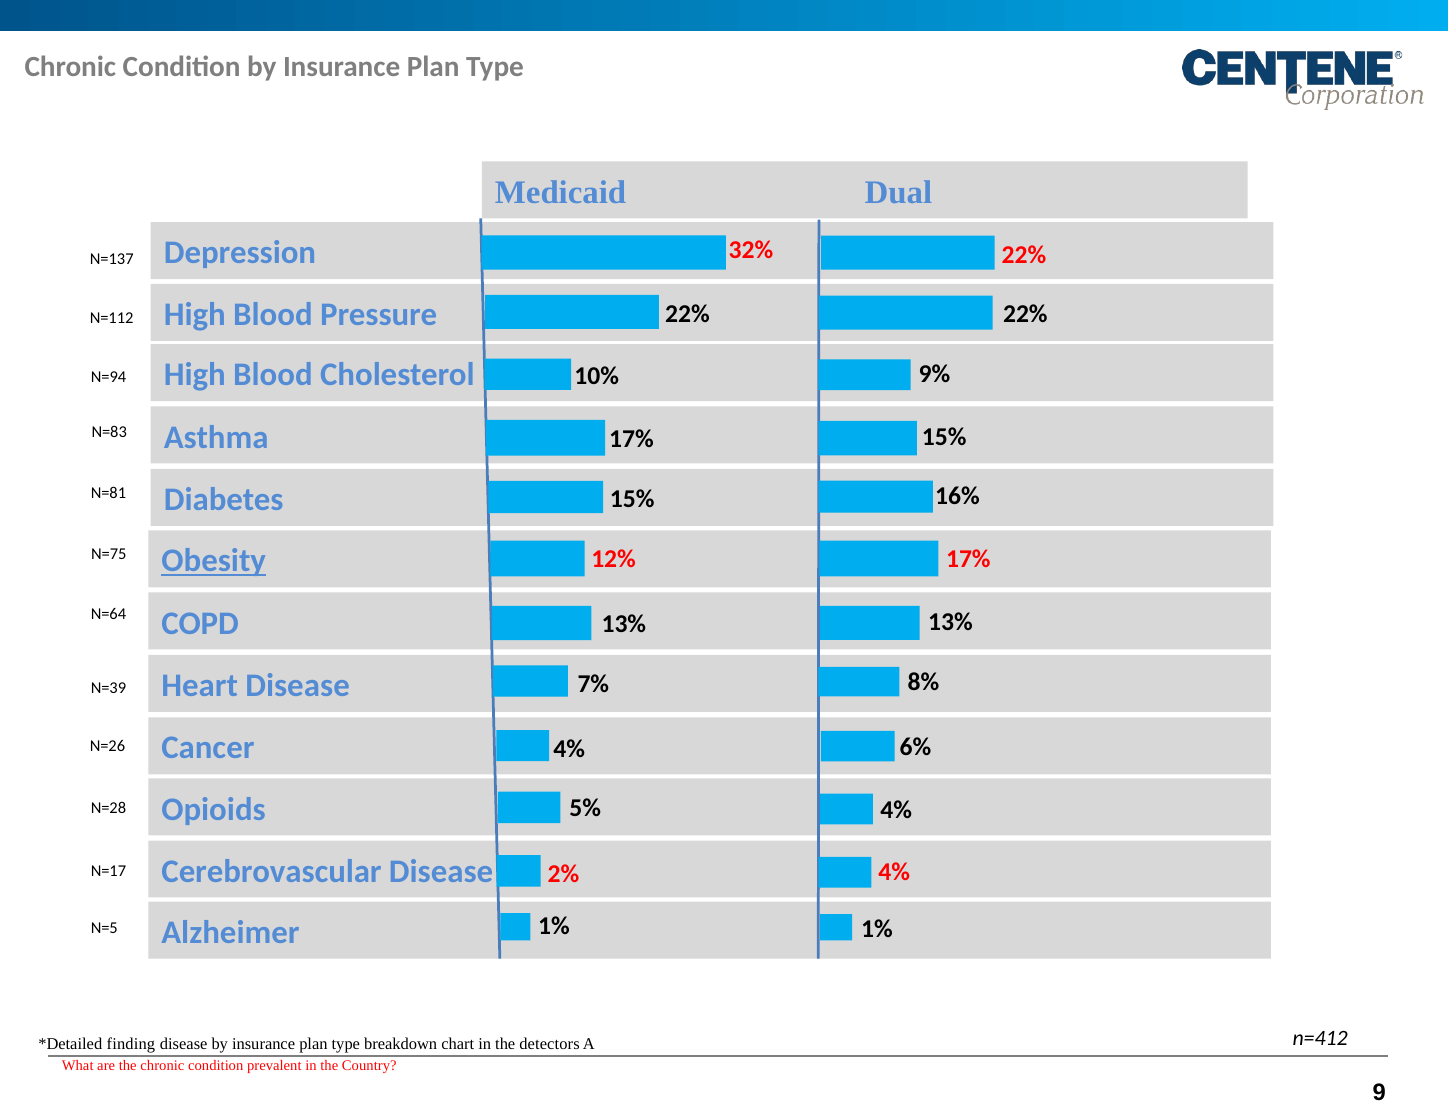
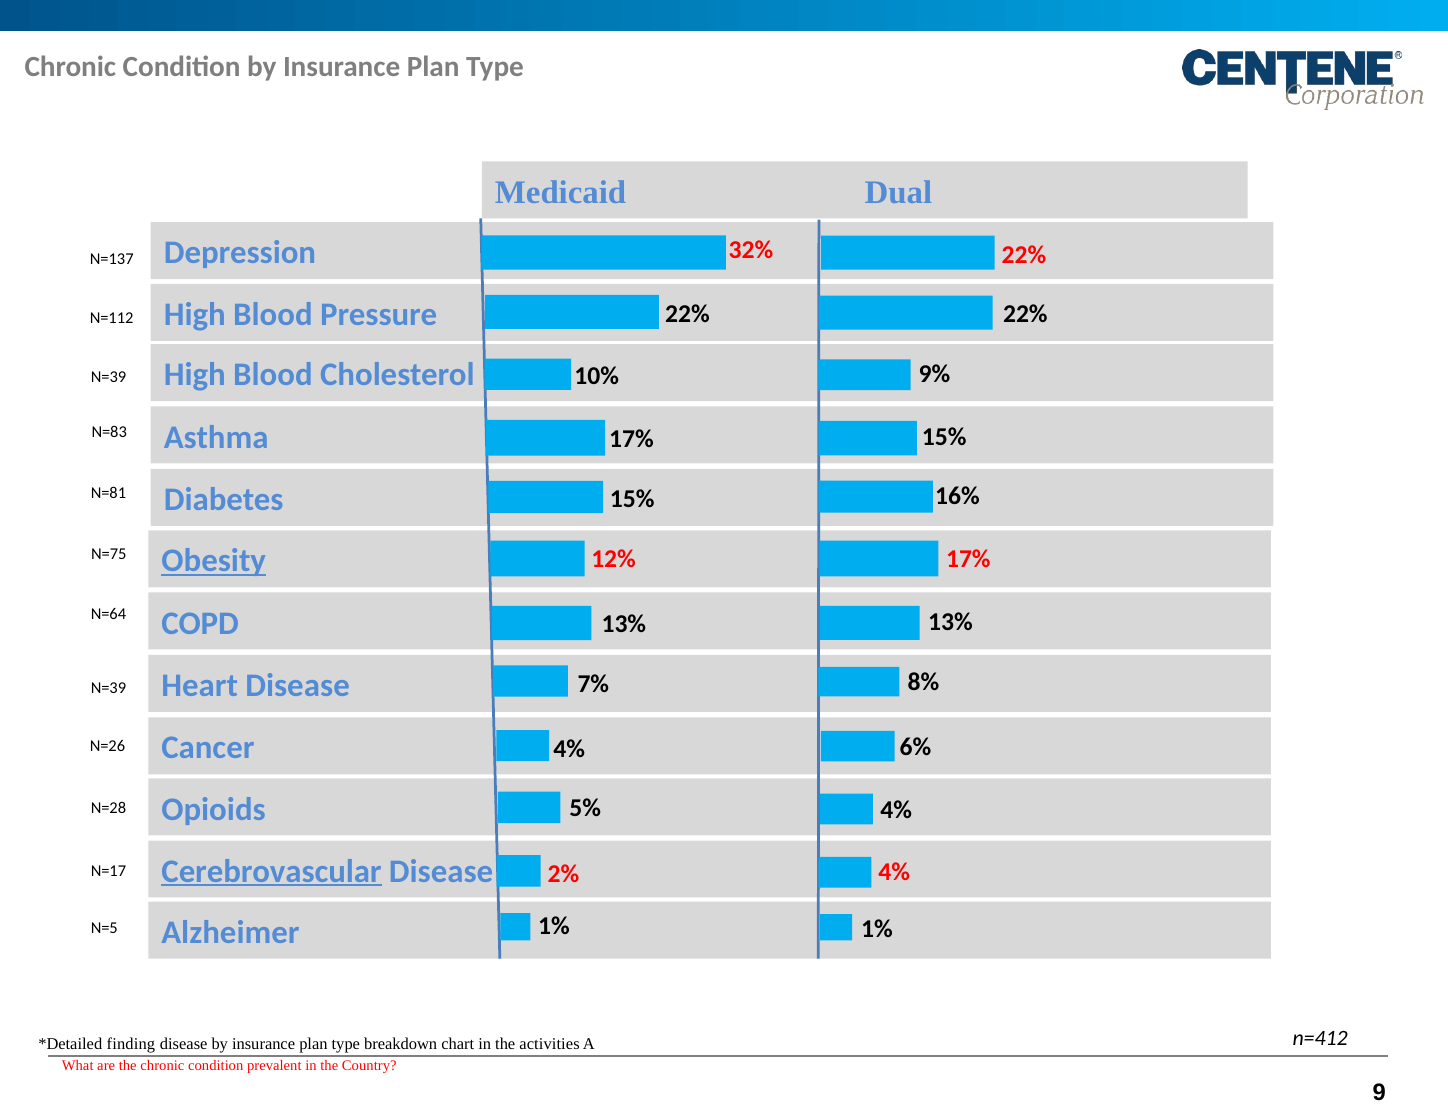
N=94 at (109, 377): N=94 -> N=39
Cerebrovascular underline: none -> present
detectors: detectors -> activities
